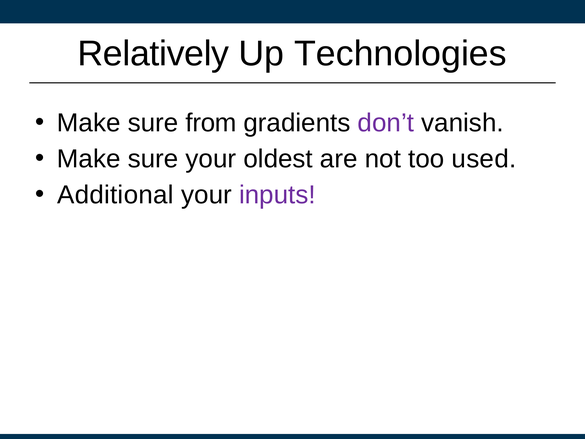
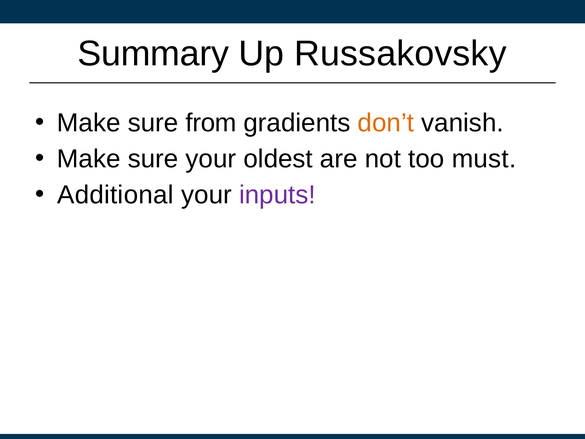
Relatively: Relatively -> Summary
Technologies: Technologies -> Russakovsky
don’t colour: purple -> orange
used: used -> must
